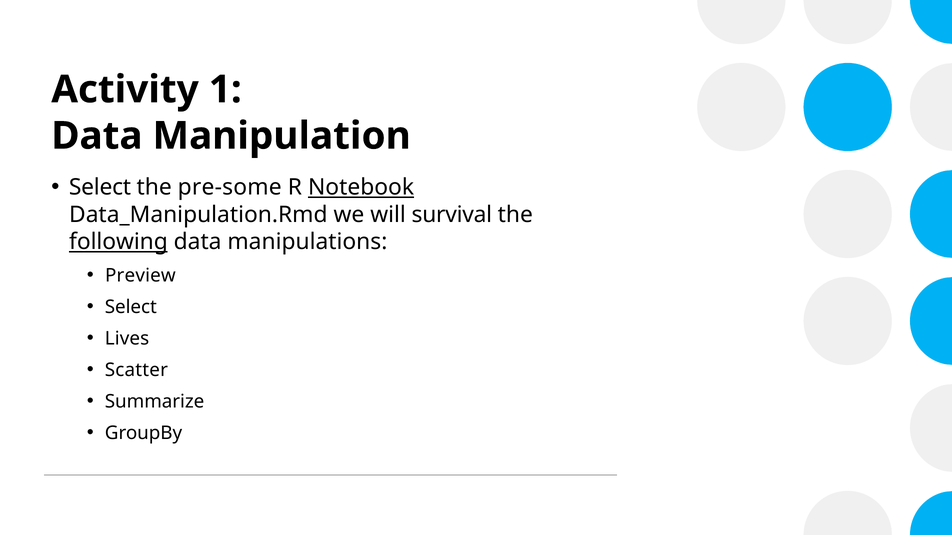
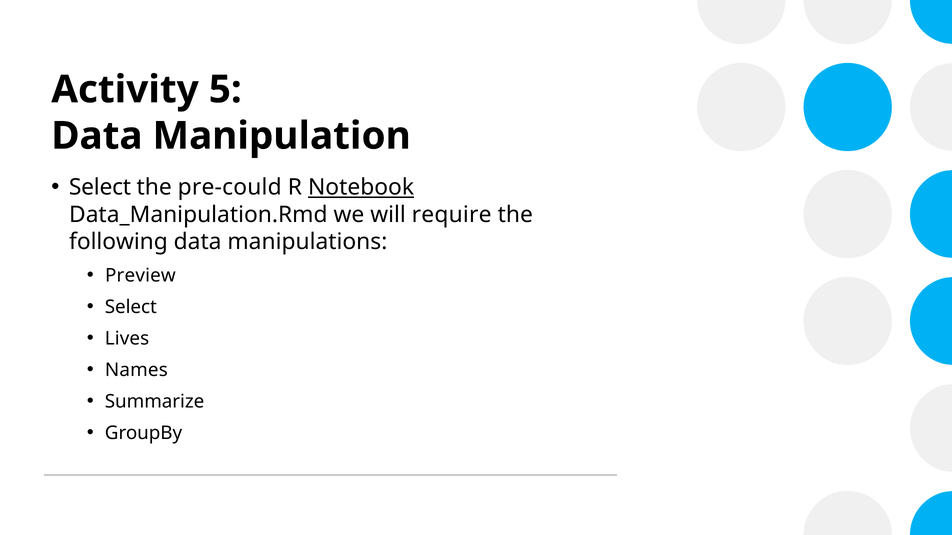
1: 1 -> 5
pre-some: pre-some -> pre-could
survival: survival -> require
following underline: present -> none
Scatter: Scatter -> Names
